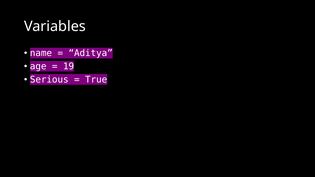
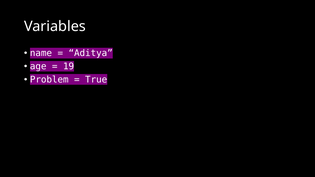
Serious: Serious -> Problem
